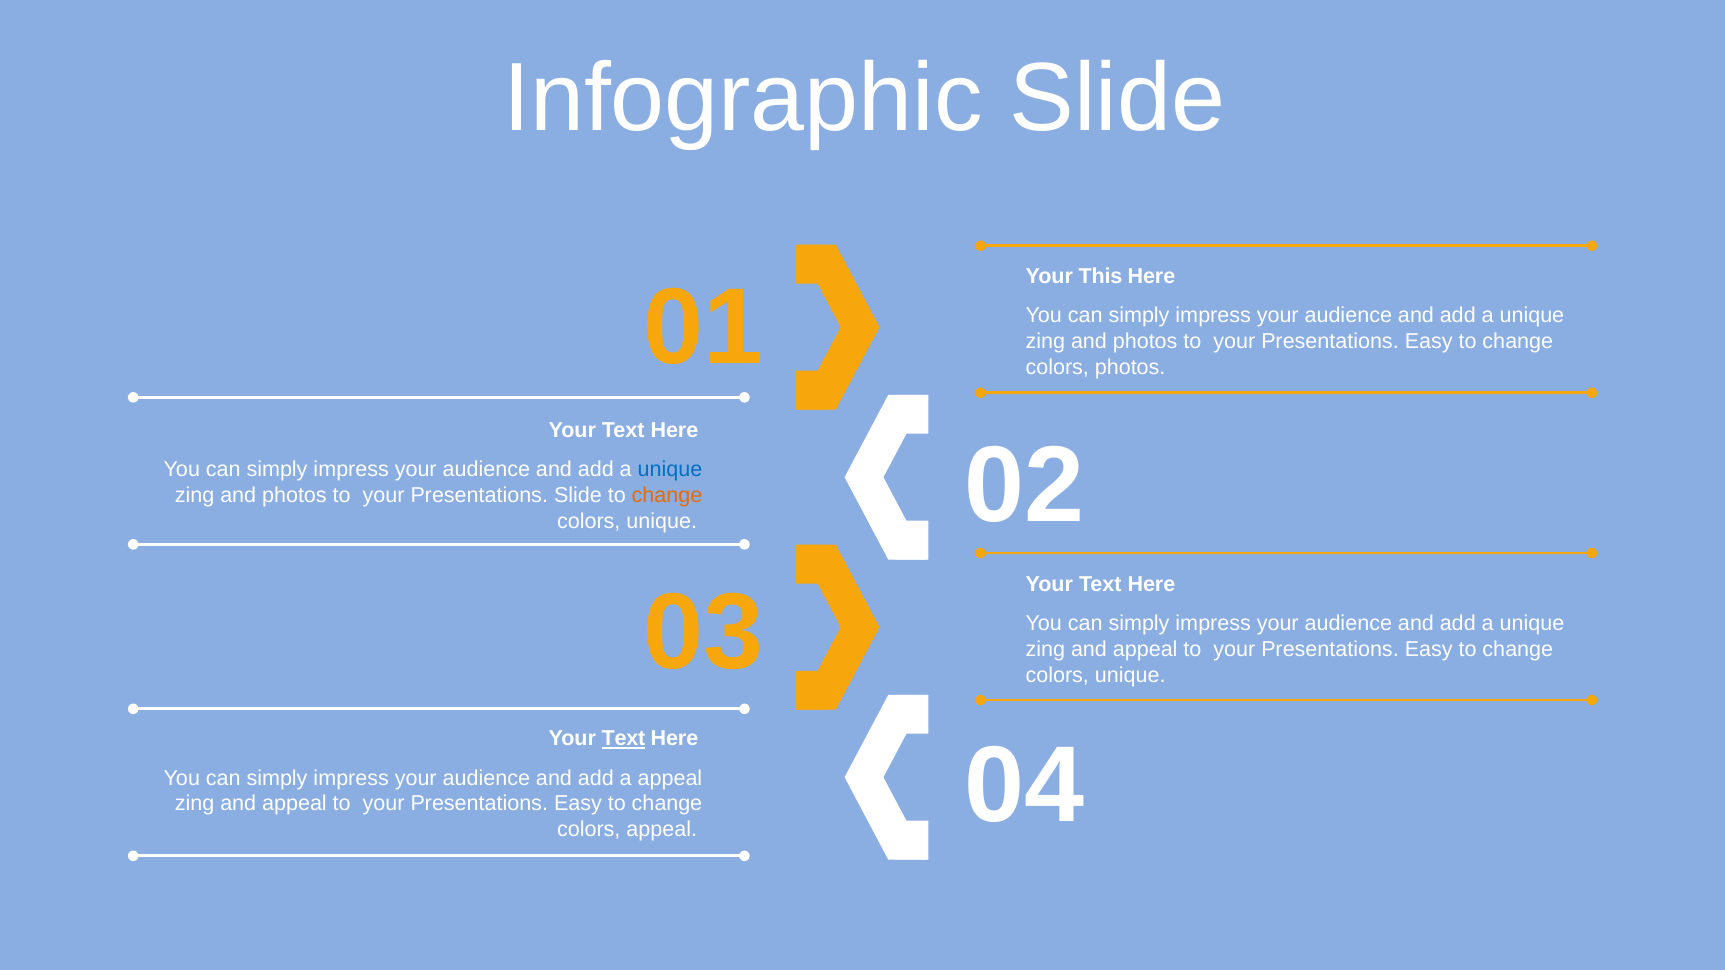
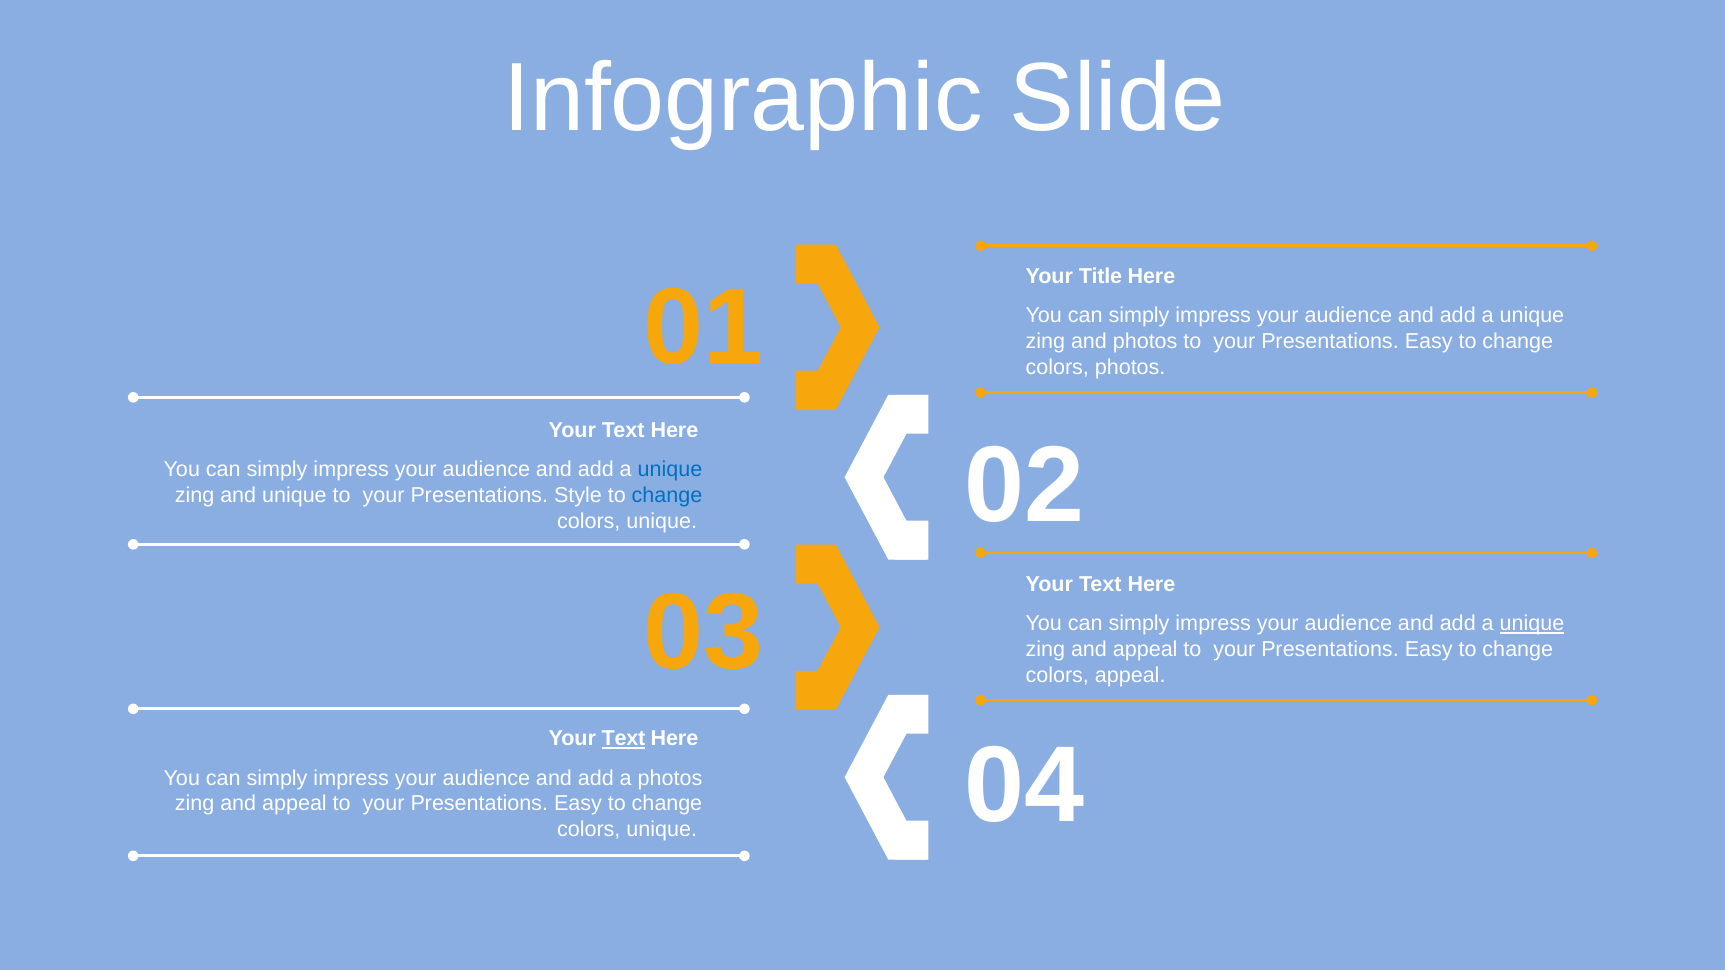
This: This -> Title
photos at (294, 496): photos -> unique
Presentations Slide: Slide -> Style
change at (667, 496) colour: orange -> blue
unique at (1532, 624) underline: none -> present
unique at (1130, 676): unique -> appeal
a appeal: appeal -> photos
appeal at (662, 830): appeal -> unique
